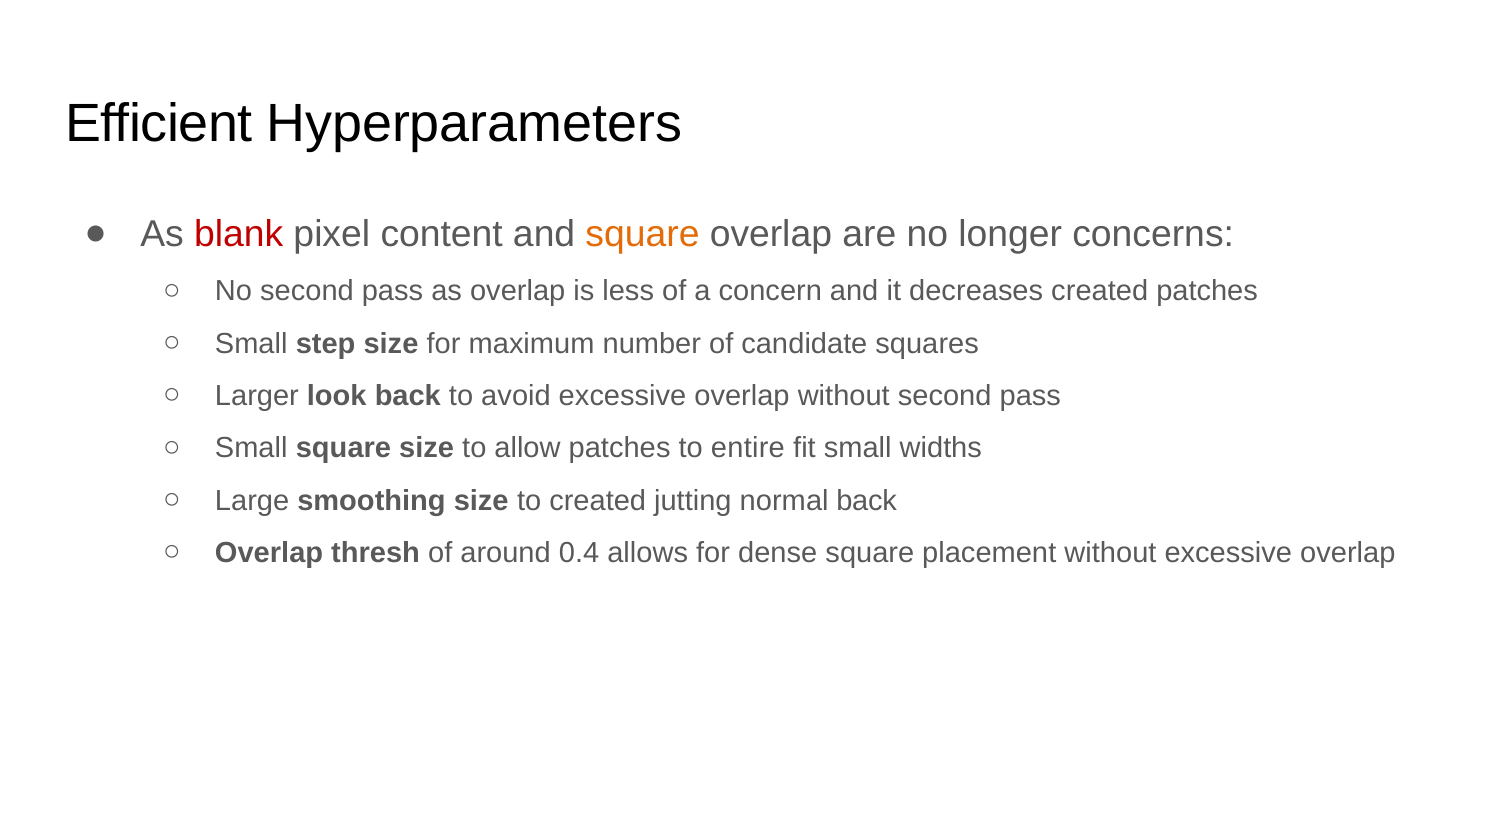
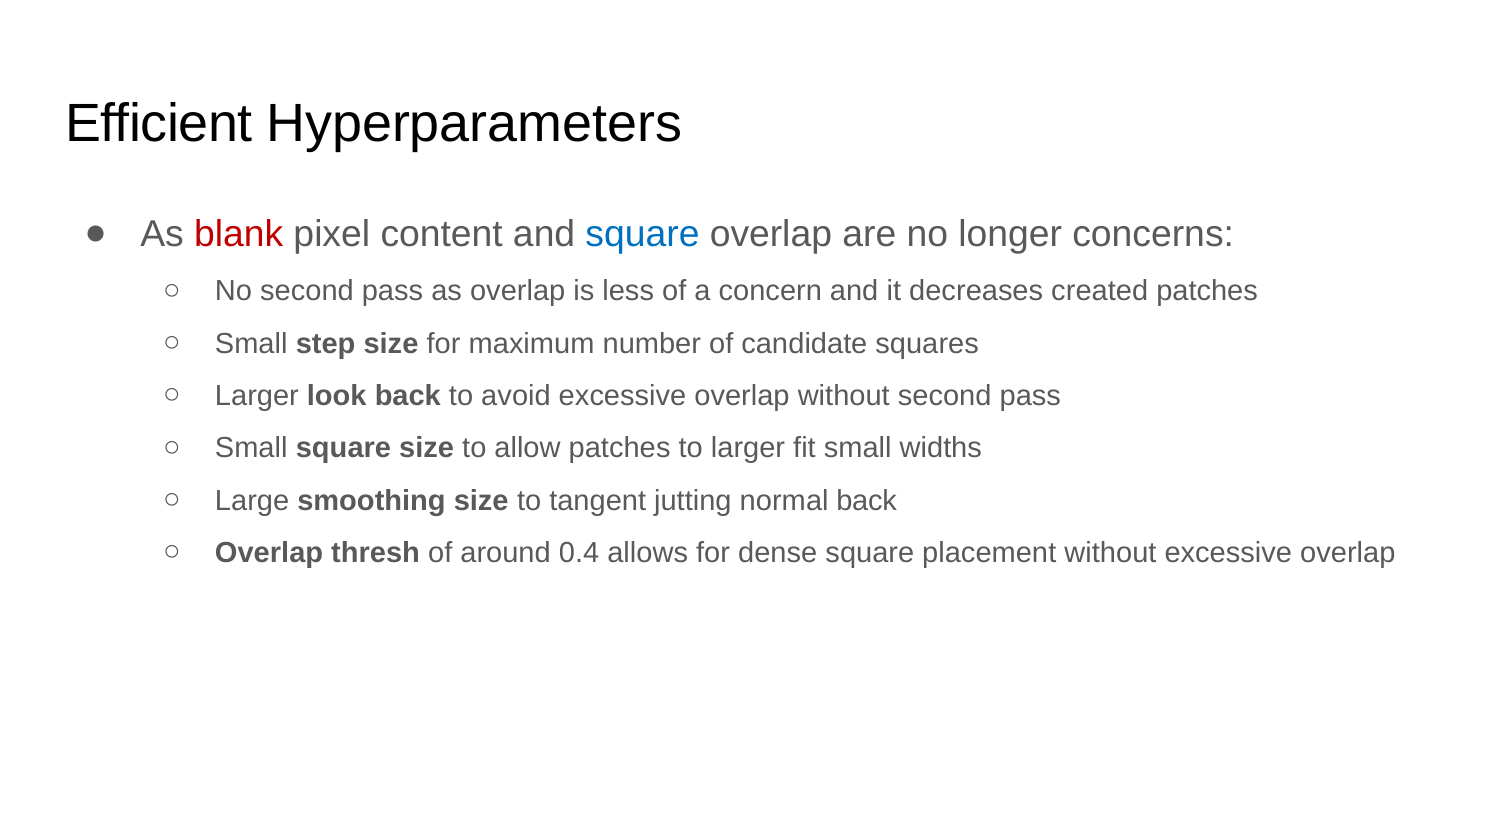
square at (643, 235) colour: orange -> blue
to entire: entire -> larger
to created: created -> tangent
